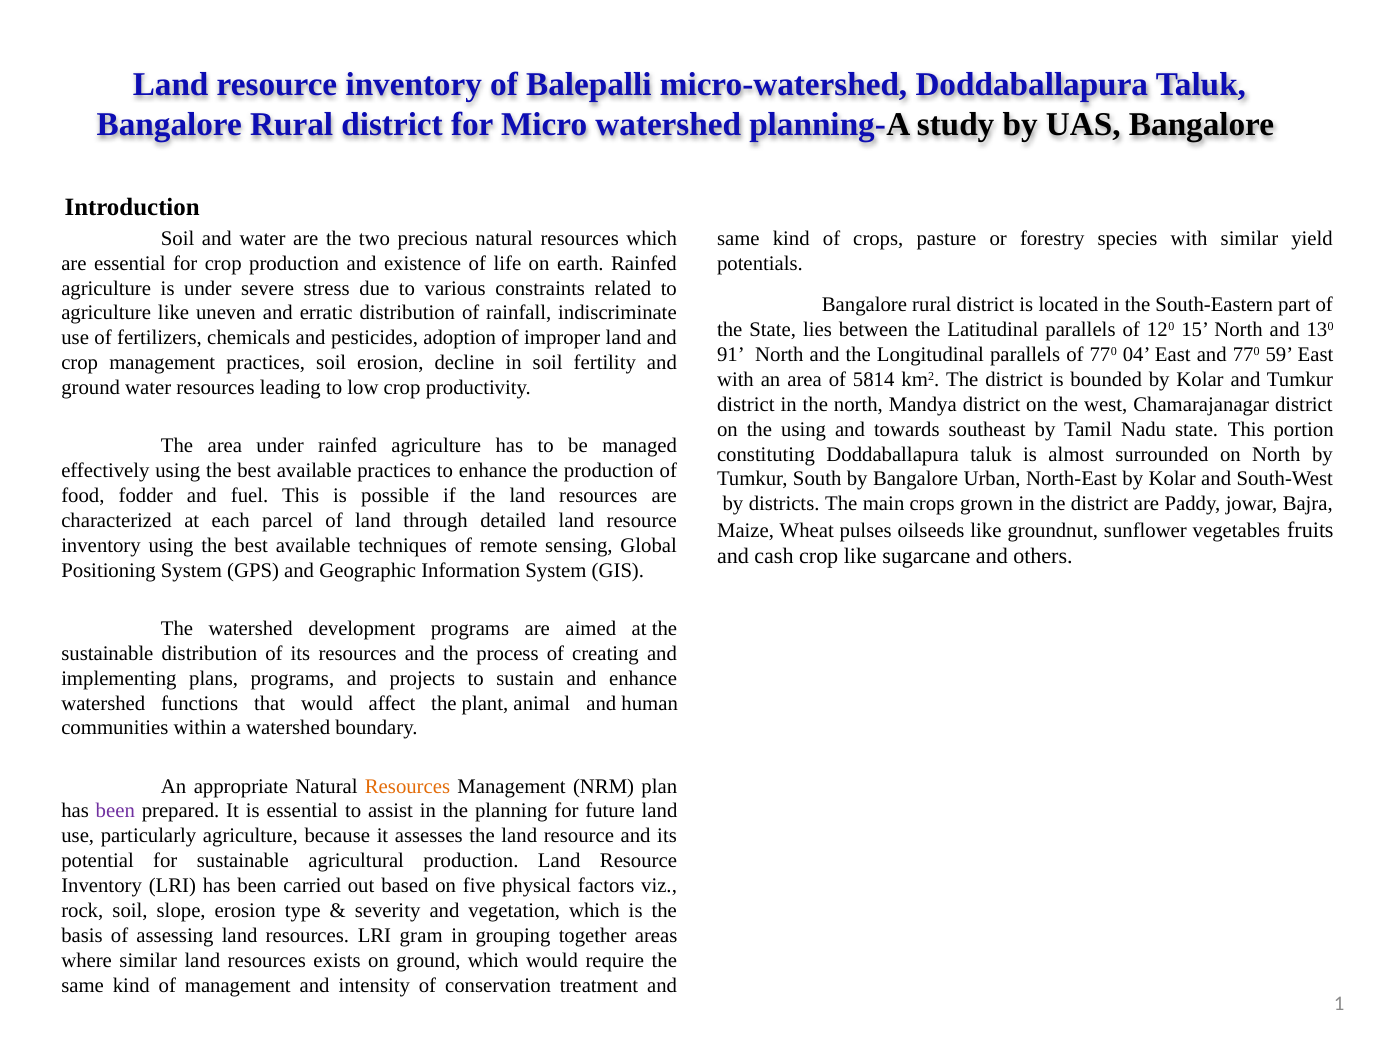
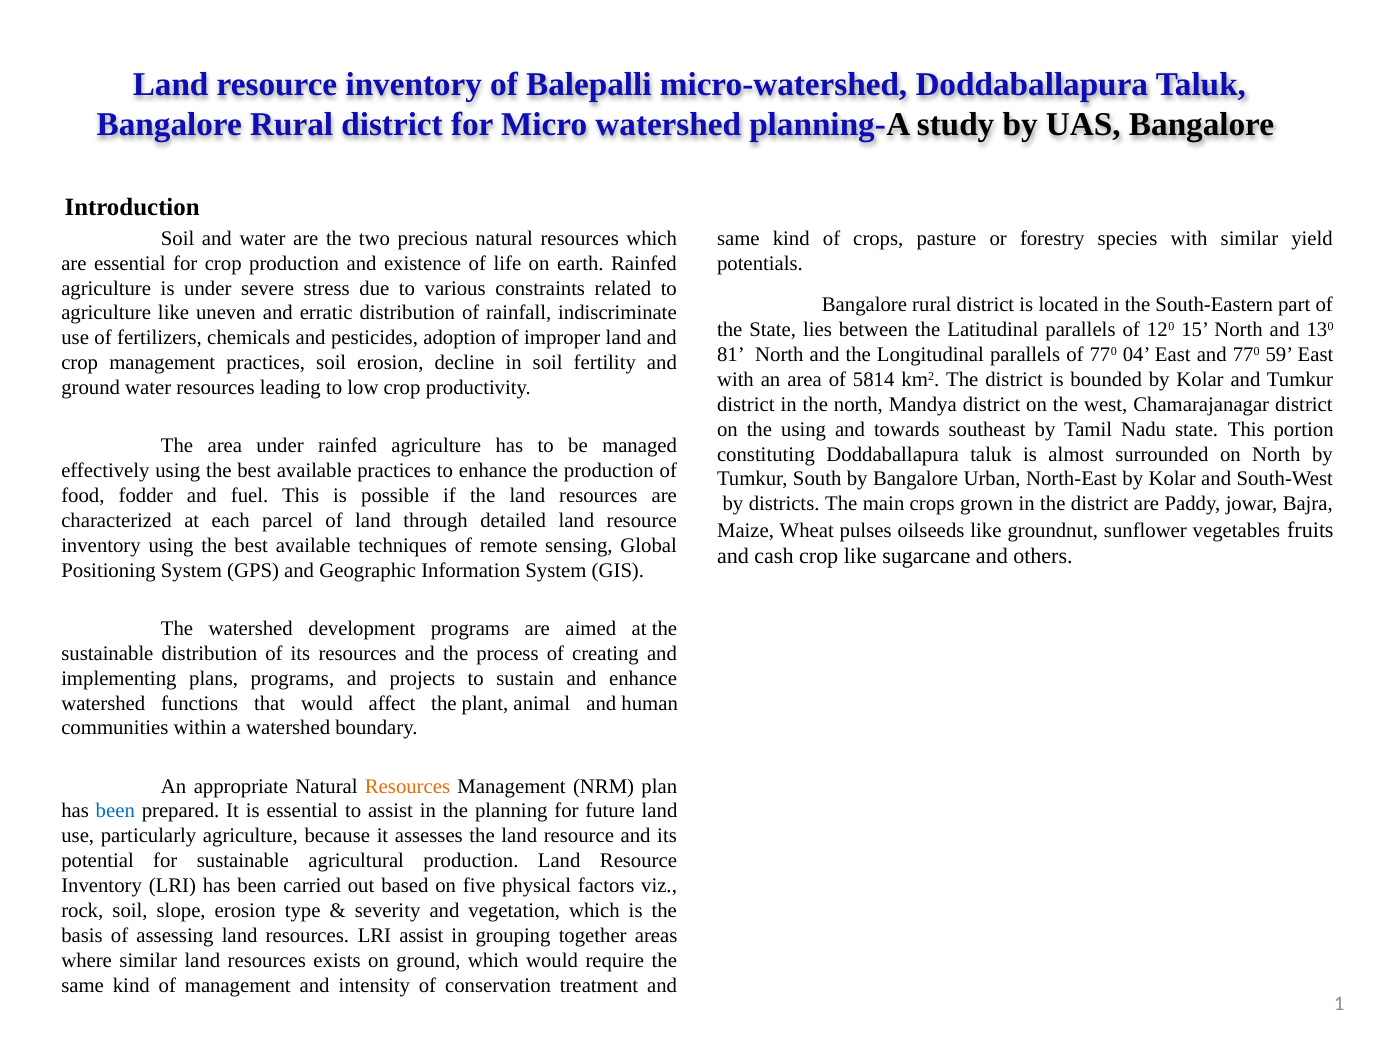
91: 91 -> 81
been at (115, 811) colour: purple -> blue
LRI gram: gram -> assist
